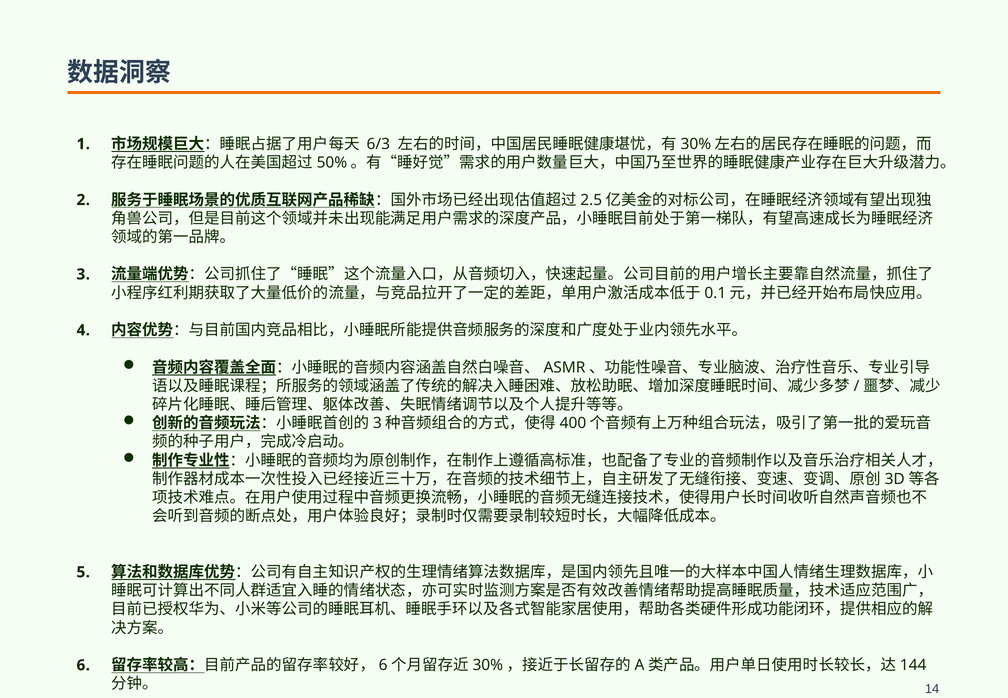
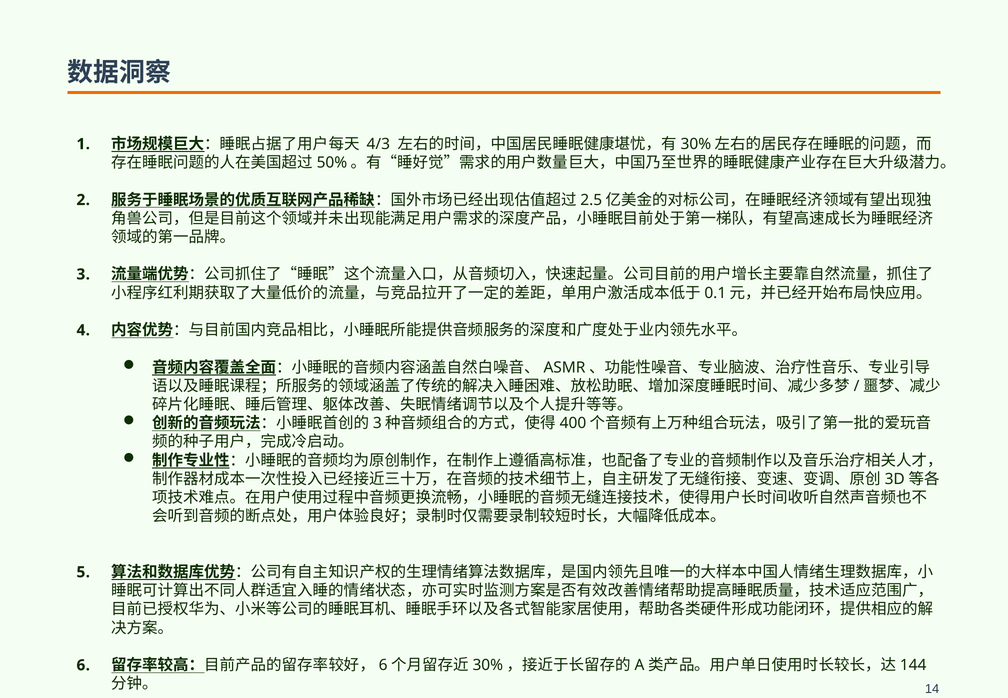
6/3: 6/3 -> 4/3
